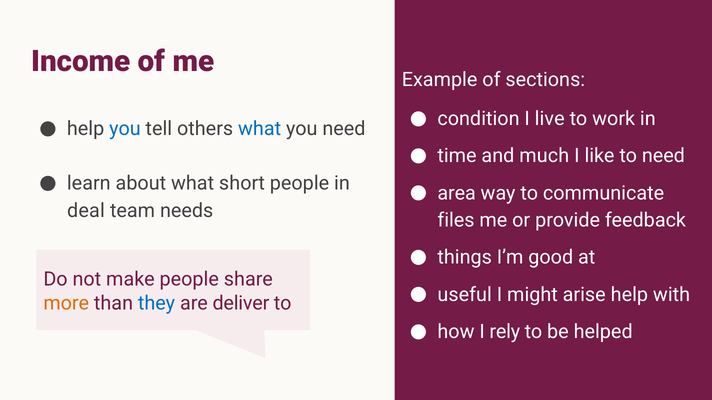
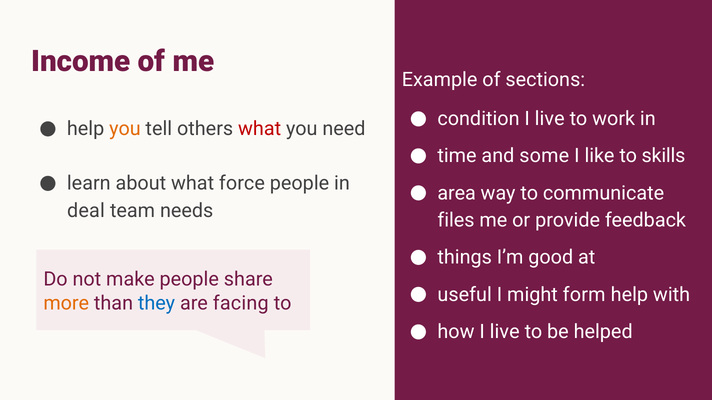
you at (125, 129) colour: blue -> orange
what at (260, 129) colour: blue -> red
much: much -> some
to need: need -> skills
short: short -> force
arise: arise -> form
deliver: deliver -> facing
how I rely: rely -> live
